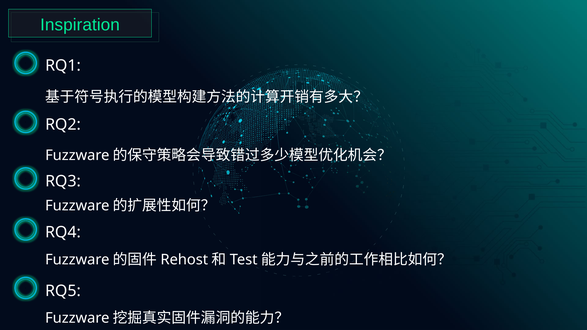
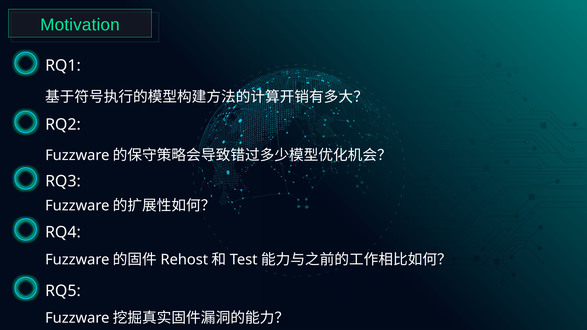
Inspiration: Inspiration -> Motivation
